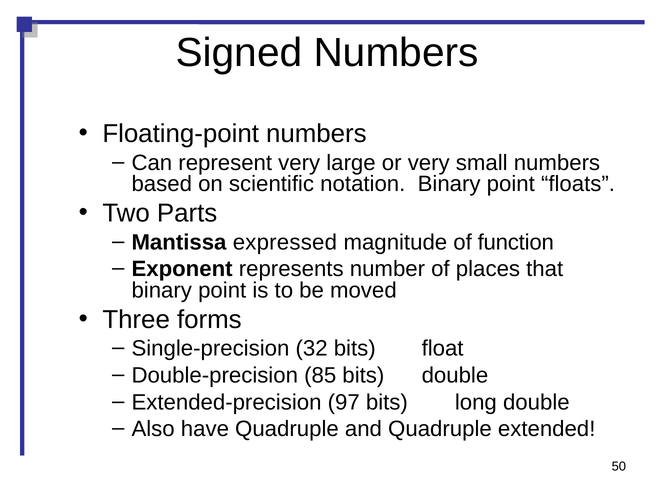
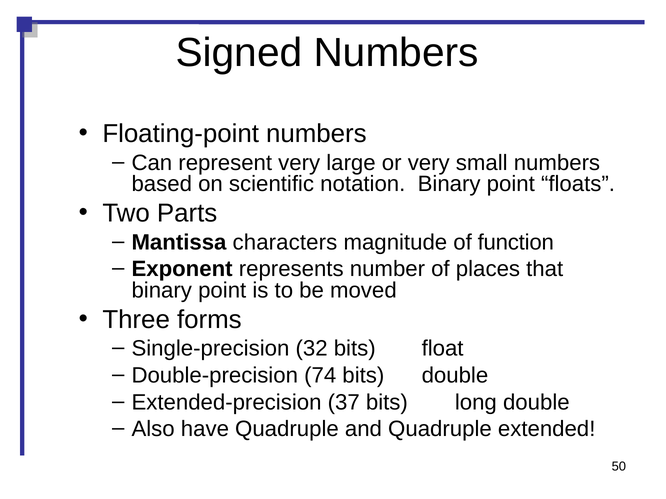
expressed: expressed -> characters
85: 85 -> 74
97: 97 -> 37
